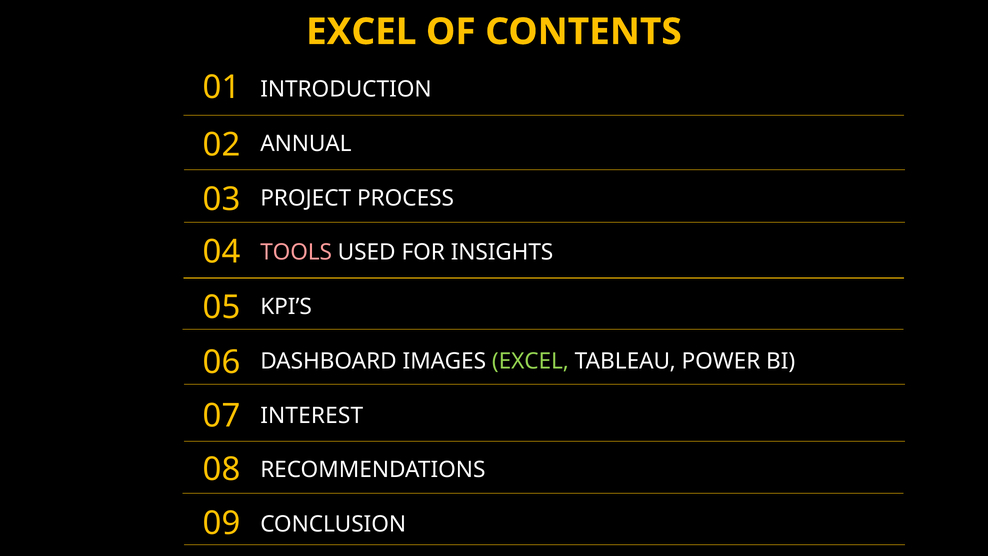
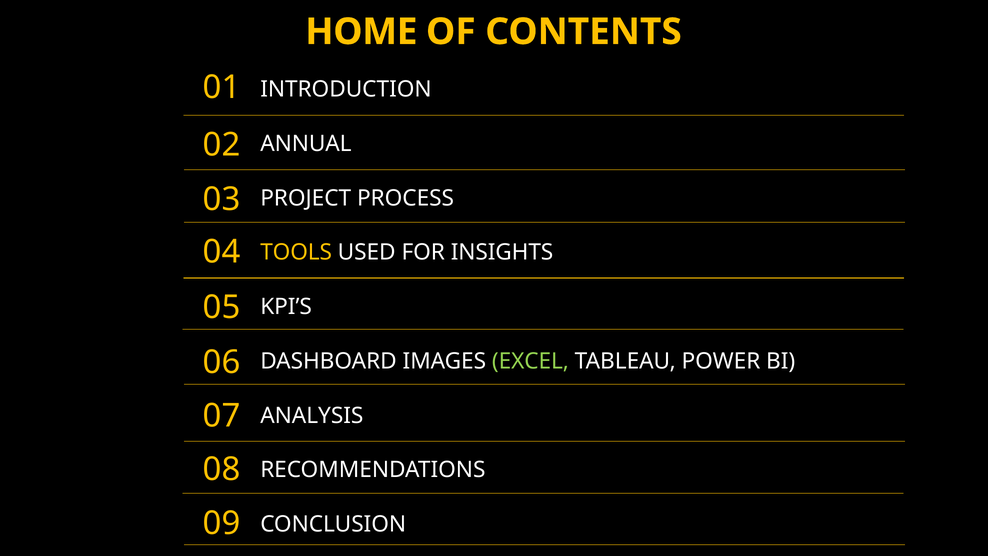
EXCEL at (361, 32): EXCEL -> HOME
TOOLS colour: pink -> yellow
INTEREST: INTEREST -> ANALYSIS
